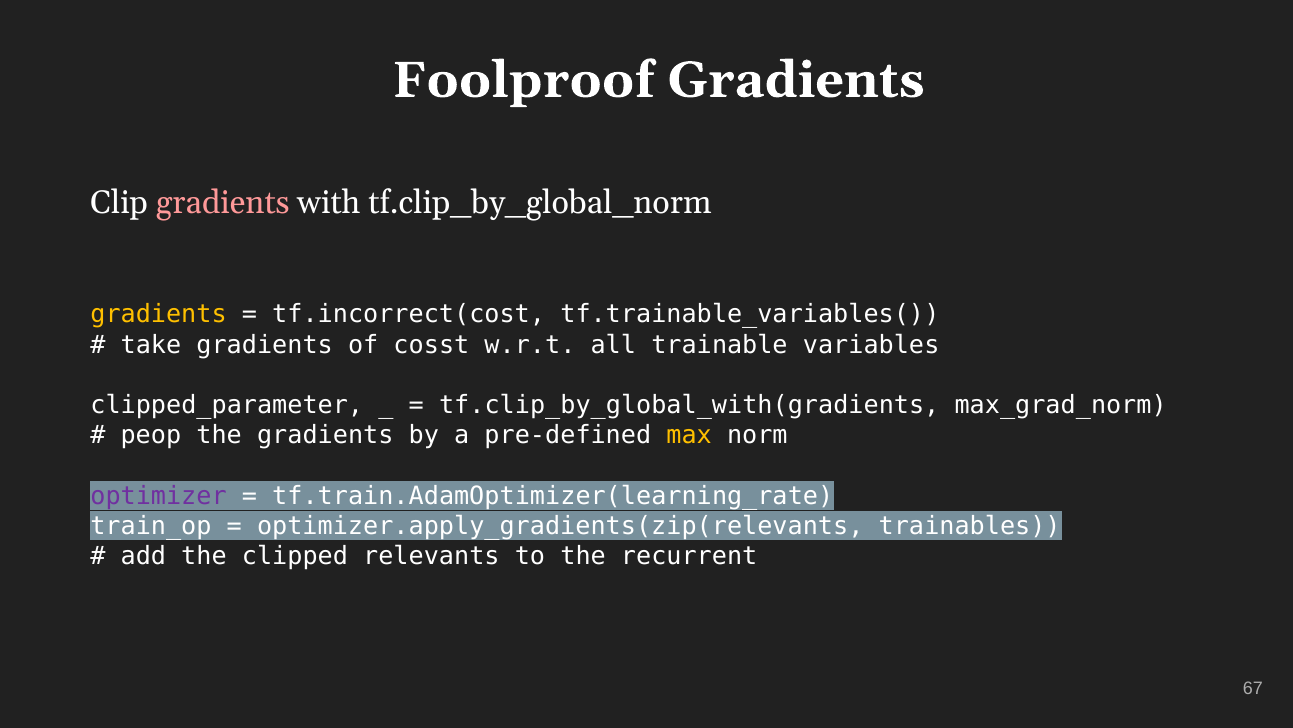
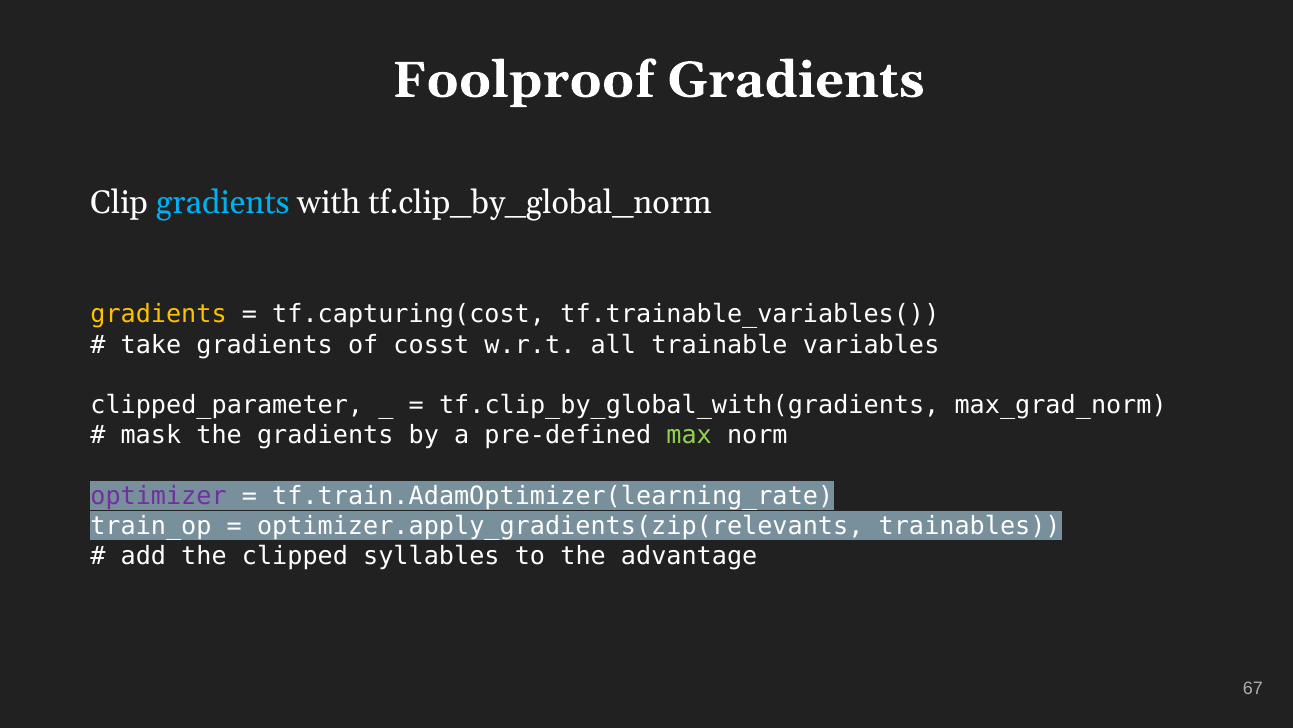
gradients at (223, 203) colour: pink -> light blue
tf.incorrect(cost: tf.incorrect(cost -> tf.capturing(cost
peop: peop -> mask
max colour: yellow -> light green
relevants: relevants -> syllables
recurrent: recurrent -> advantage
